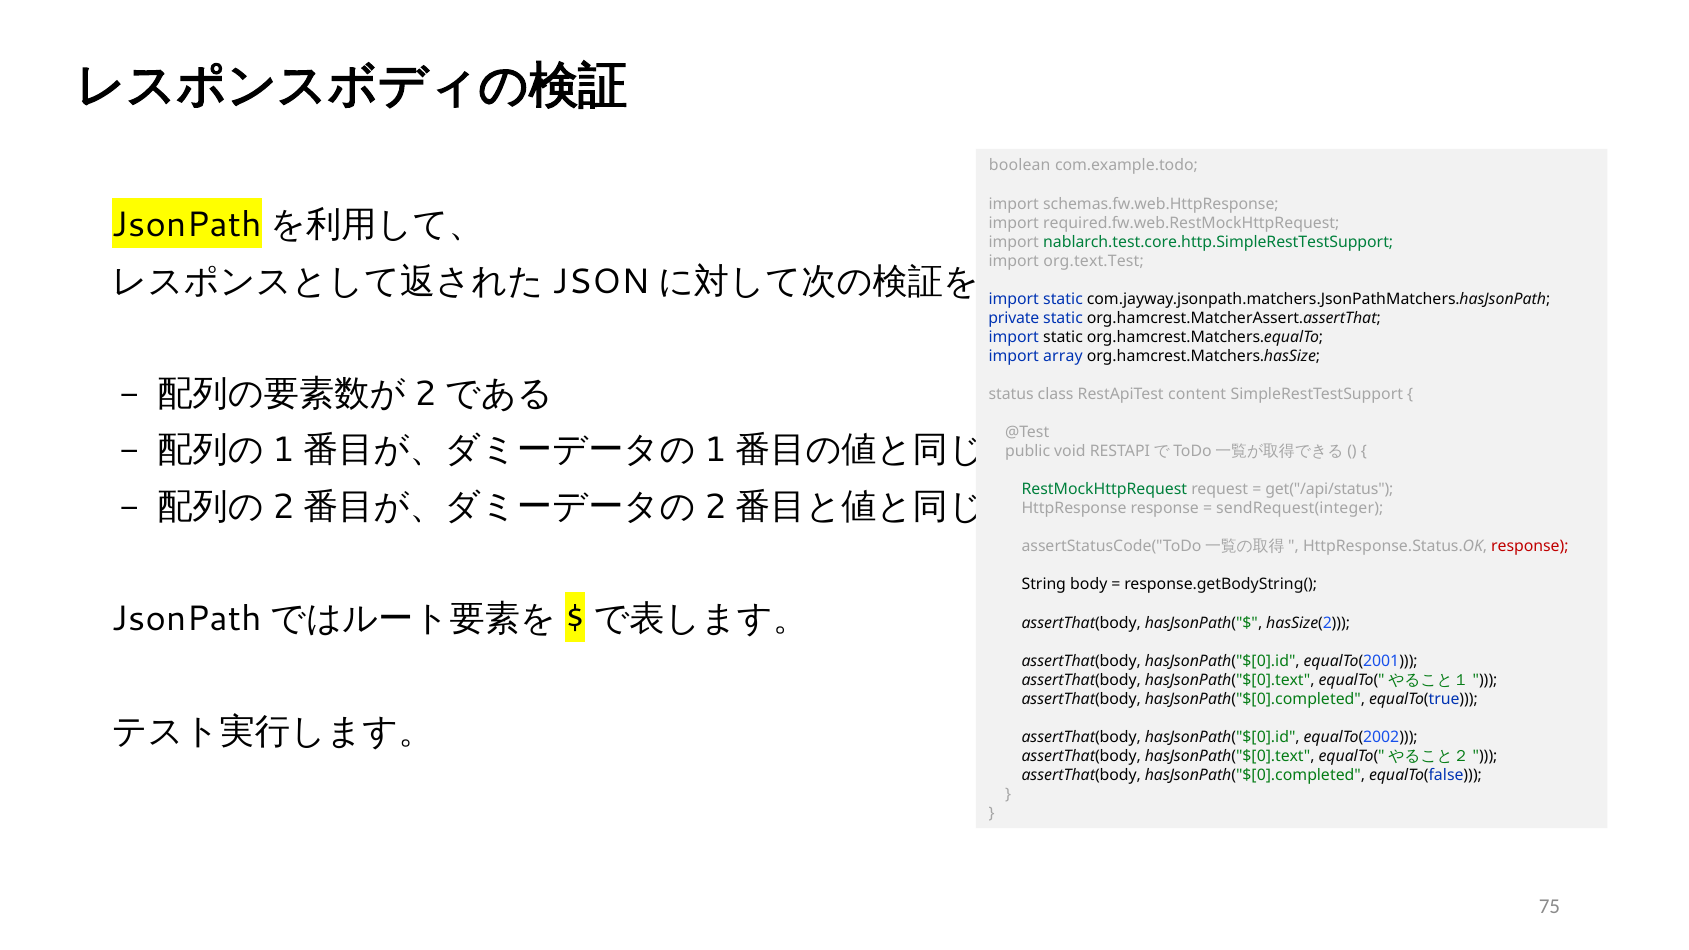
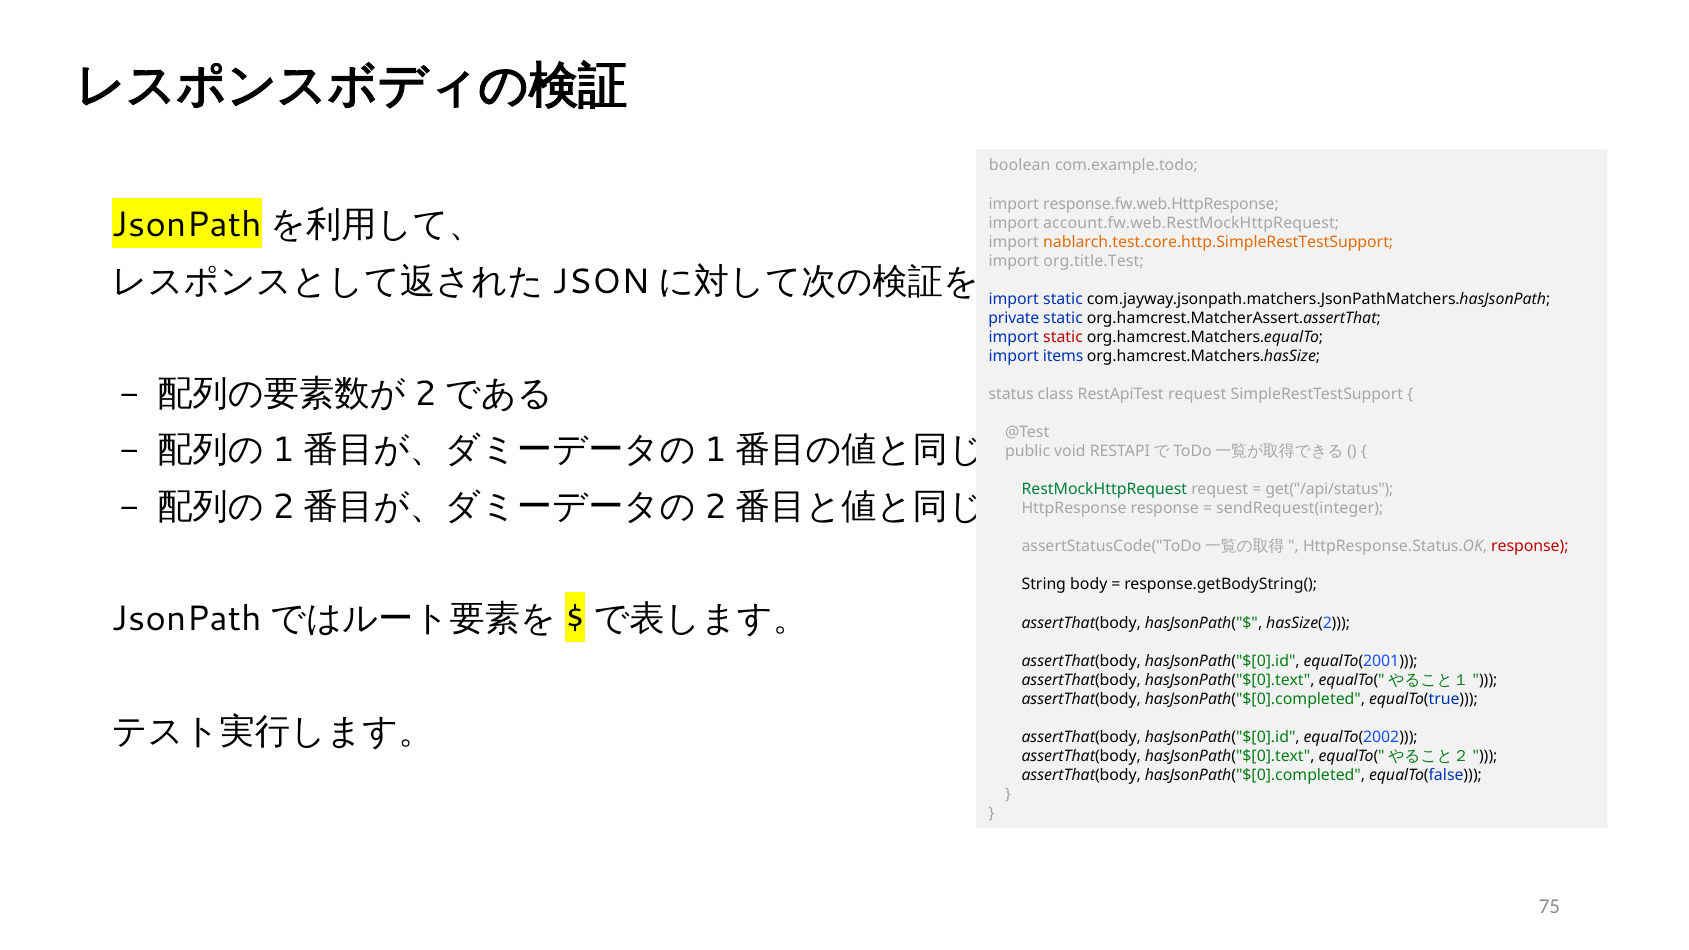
schemas.fw.web.HttpResponse: schemas.fw.web.HttpResponse -> response.fw.web.HttpResponse
required.fw.web.RestMockHttpRequest: required.fw.web.RestMockHttpRequest -> account.fw.web.RestMockHttpRequest
nablarch.test.core.http.SimpleRestTestSupport colour: green -> orange
org.text.Test: org.text.Test -> org.title.Test
static at (1063, 337) colour: black -> red
array: array -> items
RestApiTest content: content -> request
